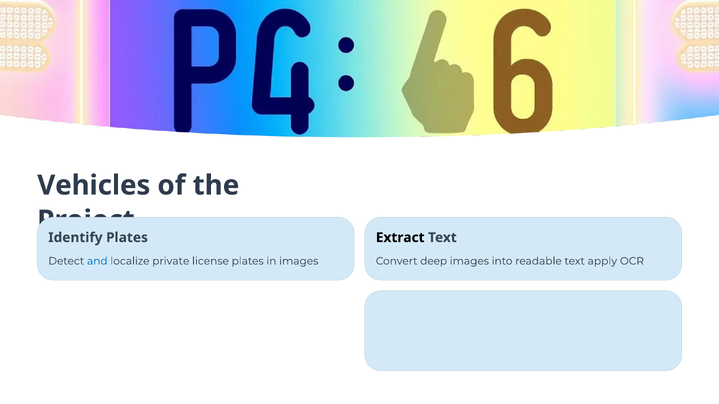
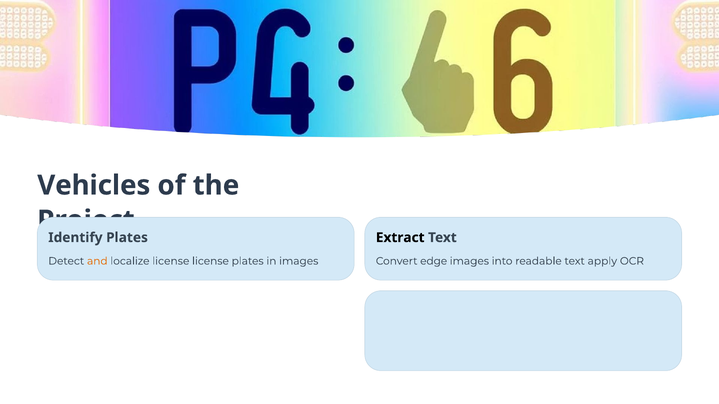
and colour: blue -> orange
localize private: private -> license
deep: deep -> edge
